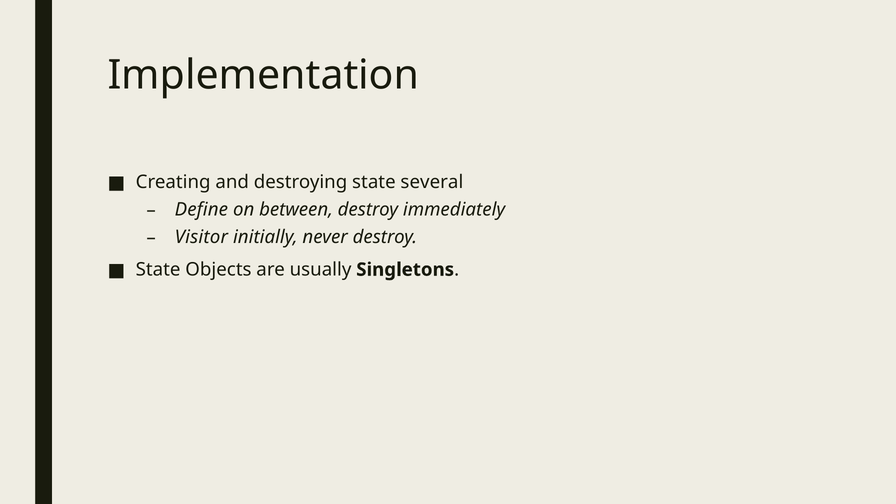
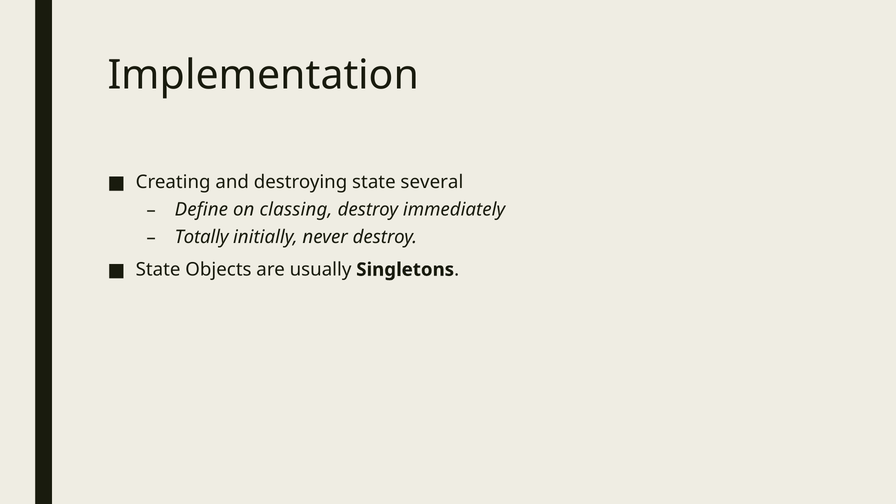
between: between -> classing
Visitor: Visitor -> Totally
